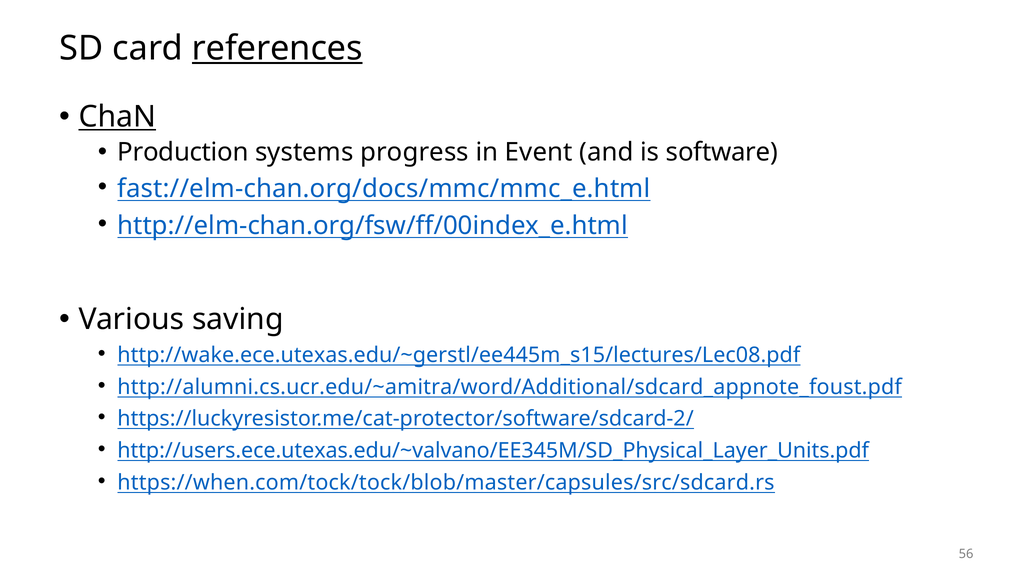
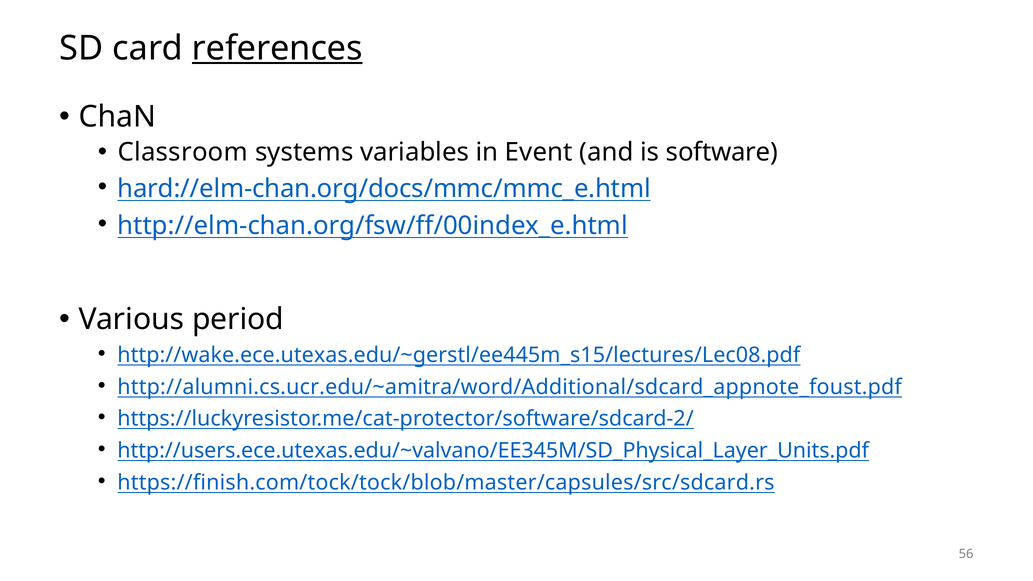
ChaN underline: present -> none
Production: Production -> Classroom
progress: progress -> variables
fast://elm-chan.org/docs/mmc/mmc_e.html: fast://elm-chan.org/docs/mmc/mmc_e.html -> hard://elm-chan.org/docs/mmc/mmc_e.html
saving: saving -> period
https://when.com/tock/tock/blob/master/capsules/src/sdcard.rs: https://when.com/tock/tock/blob/master/capsules/src/sdcard.rs -> https://finish.com/tock/tock/blob/master/capsules/src/sdcard.rs
